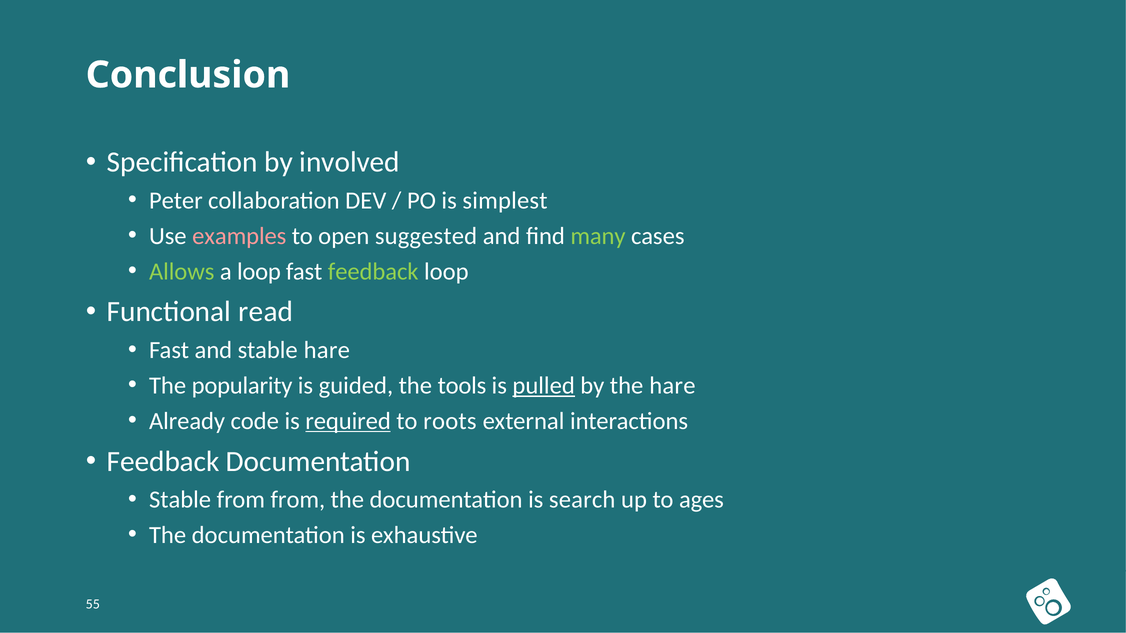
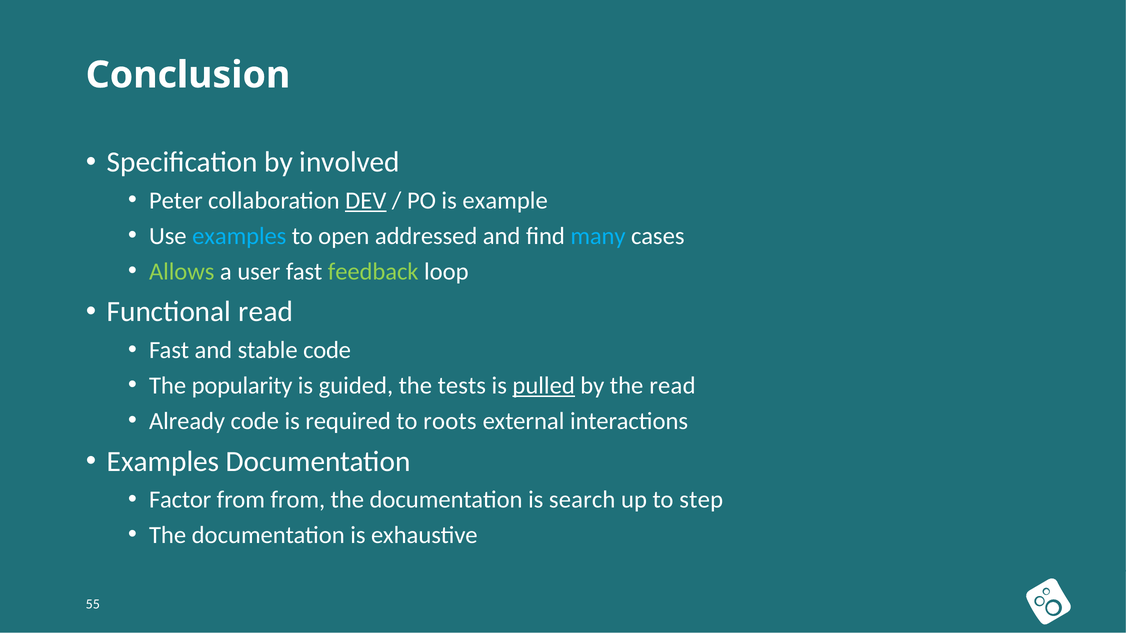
DEV underline: none -> present
simplest: simplest -> example
examples at (239, 236) colour: pink -> light blue
suggested: suggested -> addressed
many colour: light green -> light blue
a loop: loop -> user
stable hare: hare -> code
tools: tools -> tests
the hare: hare -> read
required underline: present -> none
Feedback at (163, 462): Feedback -> Examples
Stable at (180, 500): Stable -> Factor
ages: ages -> step
